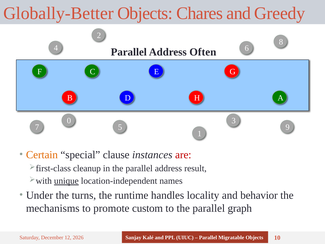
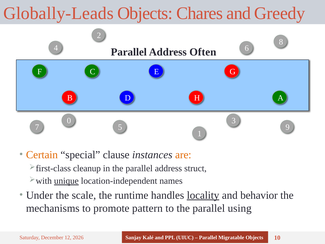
Globally-Better: Globally-Better -> Globally-Leads
are colour: red -> orange
result: result -> struct
turns: turns -> scale
locality underline: none -> present
custom: custom -> pattern
graph: graph -> using
